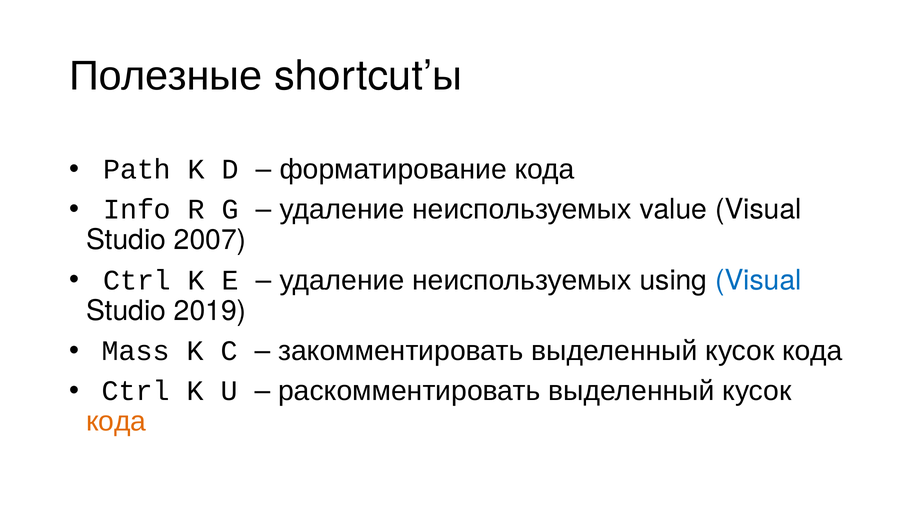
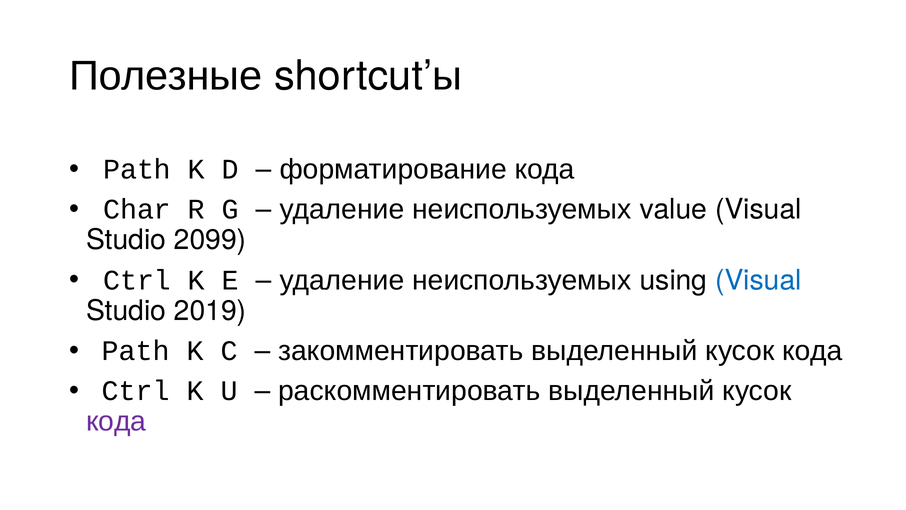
Info: Info -> Char
2007: 2007 -> 2099
Mass at (136, 351): Mass -> Path
кода at (116, 421) colour: orange -> purple
